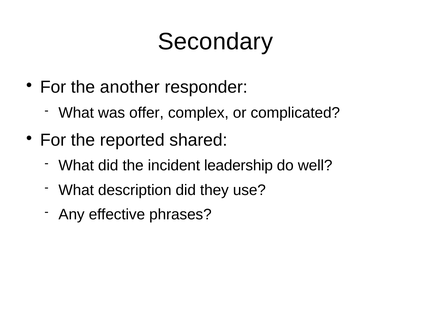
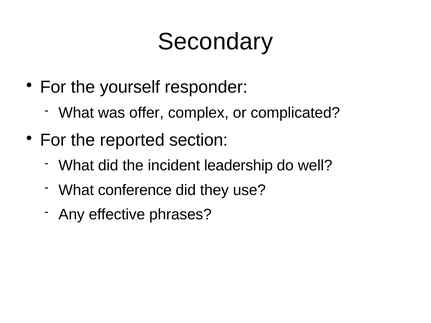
another: another -> yourself
shared: shared -> section
description: description -> conference
